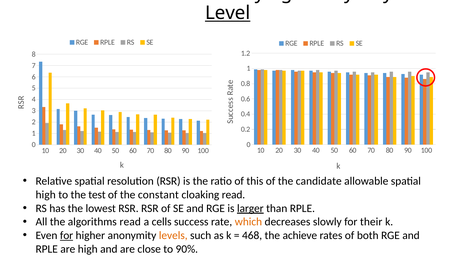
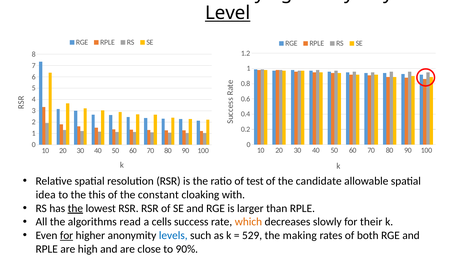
this: this -> test
high at (46, 195): high -> idea
test: test -> this
cloaking read: read -> with
the at (75, 208) underline: none -> present
larger underline: present -> none
levels colour: orange -> blue
468: 468 -> 529
achieve: achieve -> making
